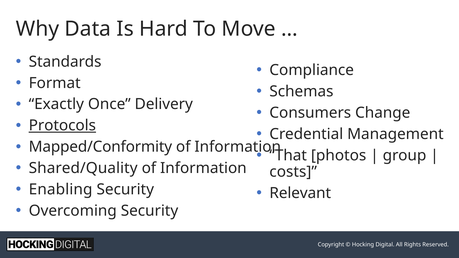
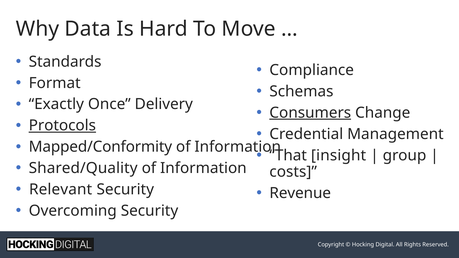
Consumers underline: none -> present
photos: photos -> insight
Enabling: Enabling -> Relevant
Relevant: Relevant -> Revenue
